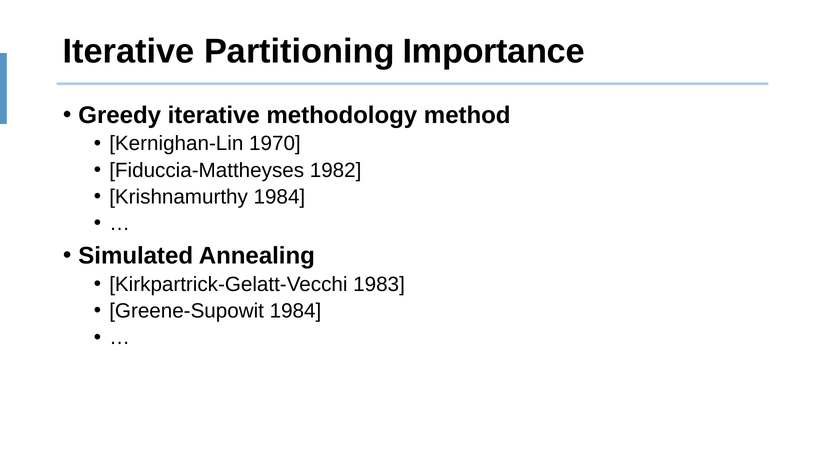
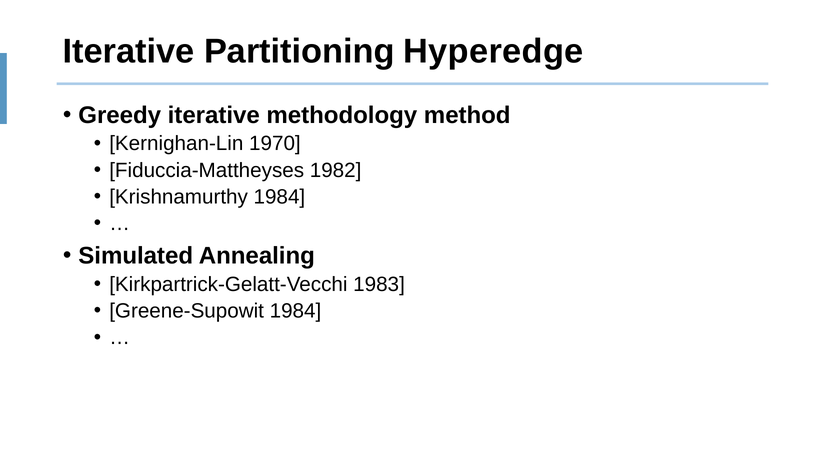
Importance: Importance -> Hyperedge
